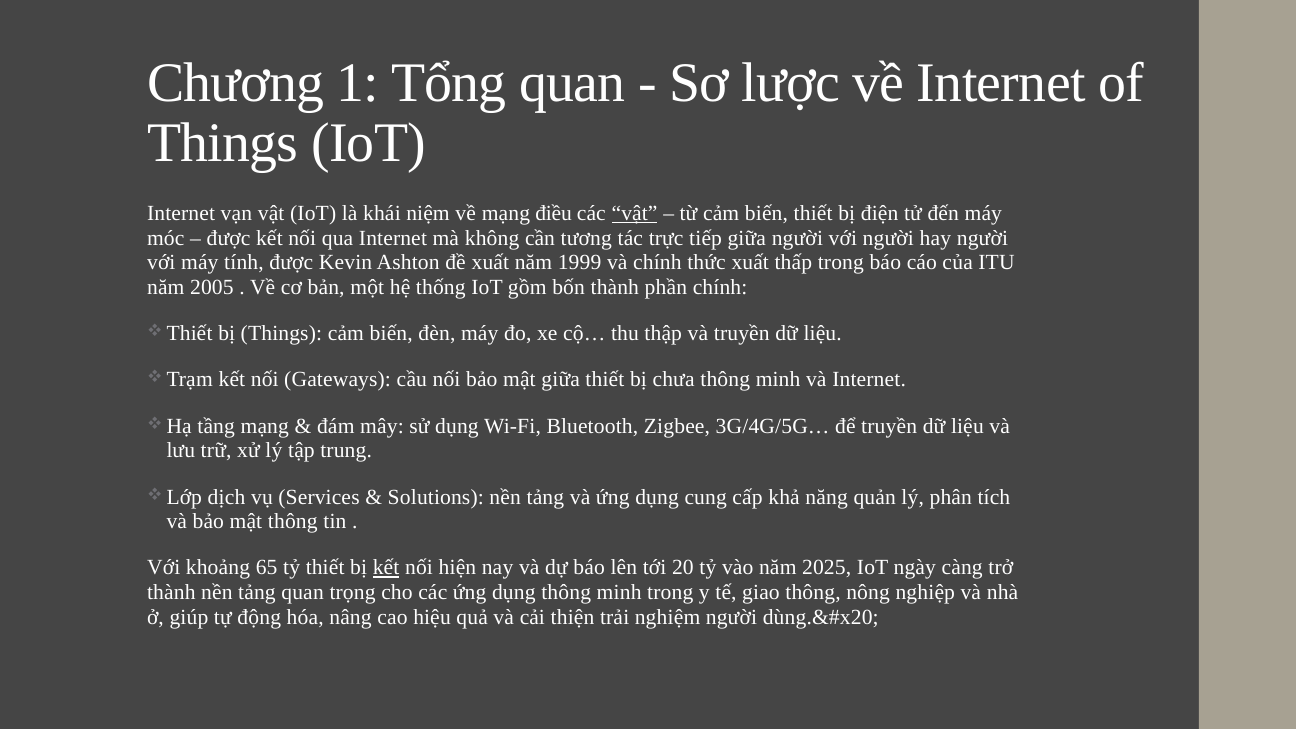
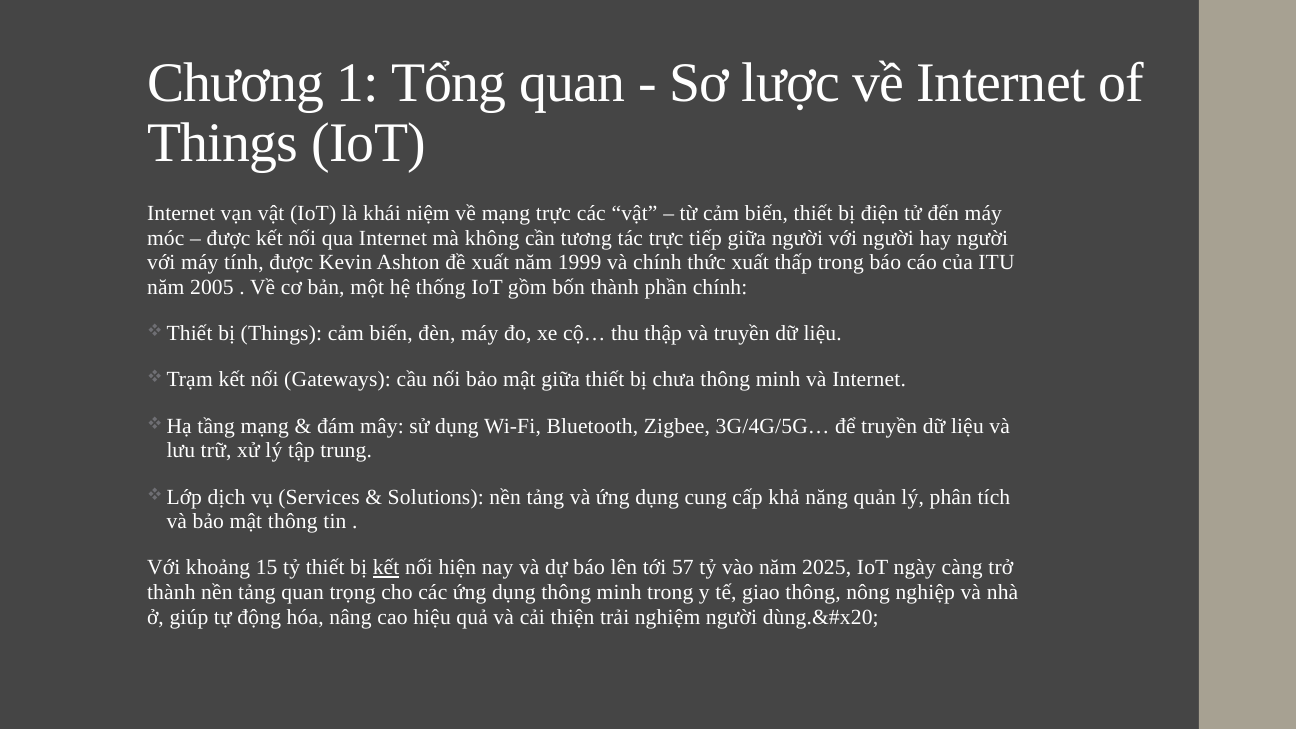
mạng điều: điều -> trực
vật at (634, 213) underline: present -> none
65: 65 -> 15
20: 20 -> 57
